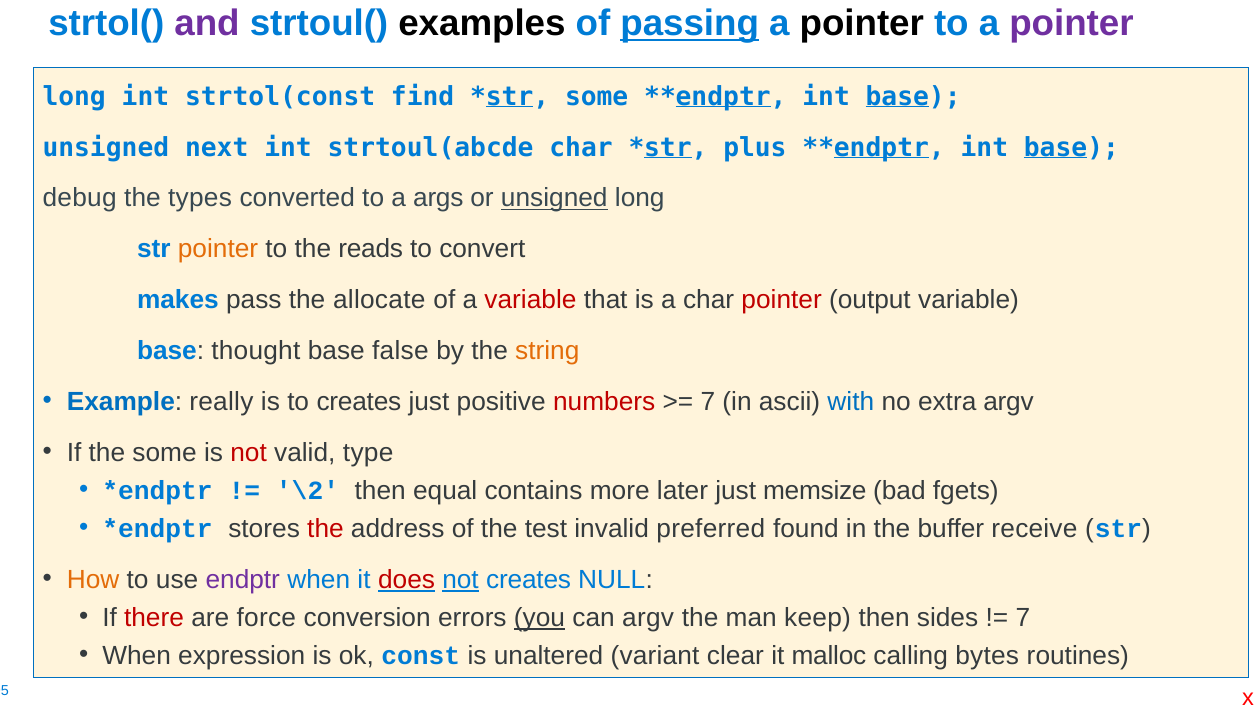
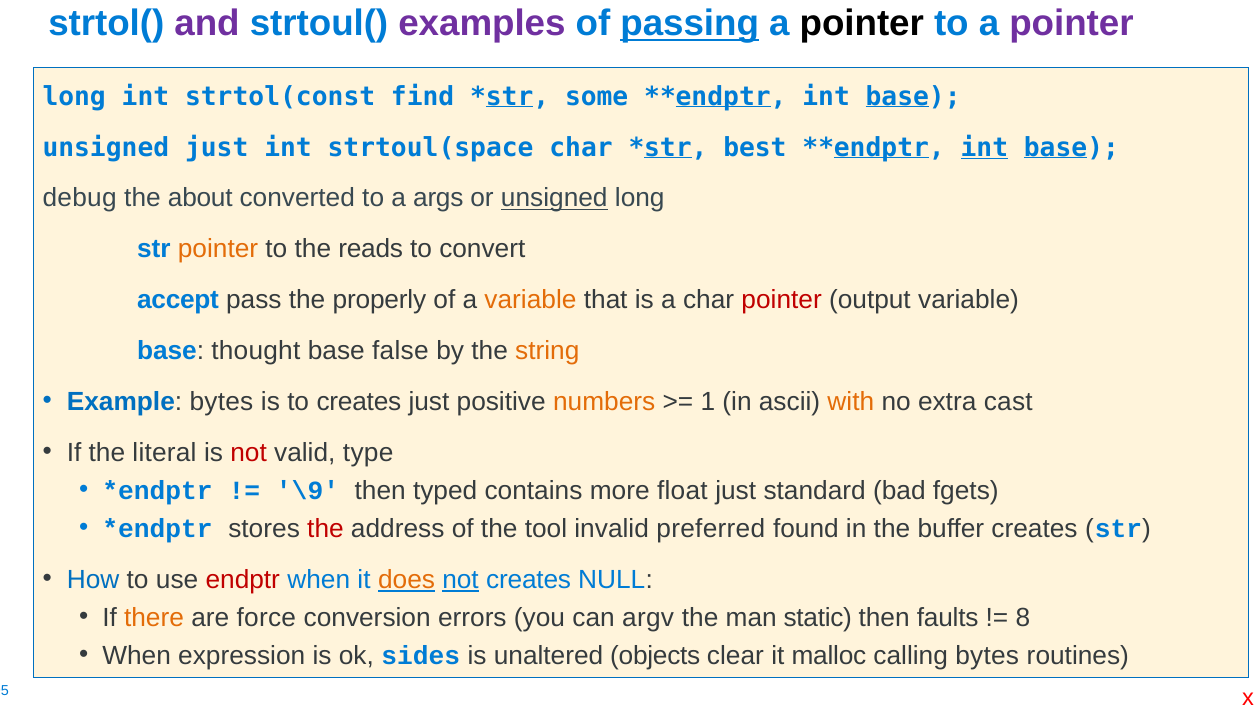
examples colour: black -> purple
unsigned next: next -> just
strtoul(abcde: strtoul(abcde -> strtoul(space
plus: plus -> best
int at (984, 148) underline: none -> present
types: types -> about
makes: makes -> accept
allocate: allocate -> properly
variable at (530, 300) colour: red -> orange
Example really: really -> bytes
numbers colour: red -> orange
7 at (708, 402): 7 -> 1
with colour: blue -> orange
extra argv: argv -> cast
the some: some -> literal
\2: \2 -> \9
equal: equal -> typed
later: later -> float
memsize: memsize -> standard
test: test -> tool
buffer receive: receive -> creates
How colour: orange -> blue
endptr colour: purple -> red
does colour: red -> orange
there colour: red -> orange
you underline: present -> none
keep: keep -> static
sides: sides -> faults
7 at (1023, 618): 7 -> 8
const: const -> sides
variant: variant -> objects
